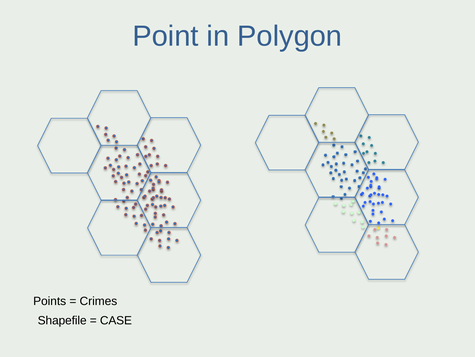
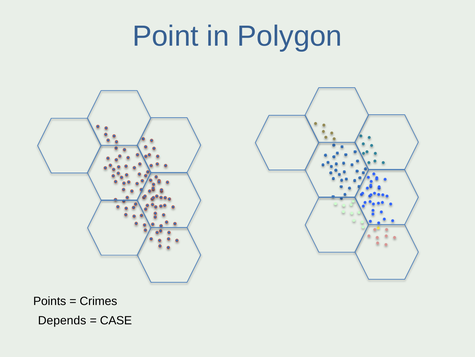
Shapefile: Shapefile -> Depends
